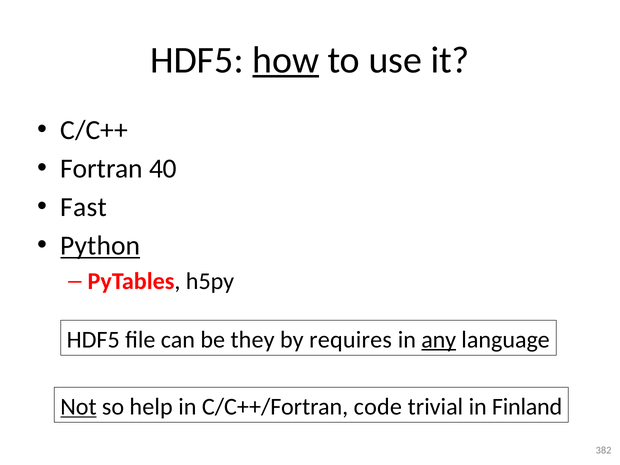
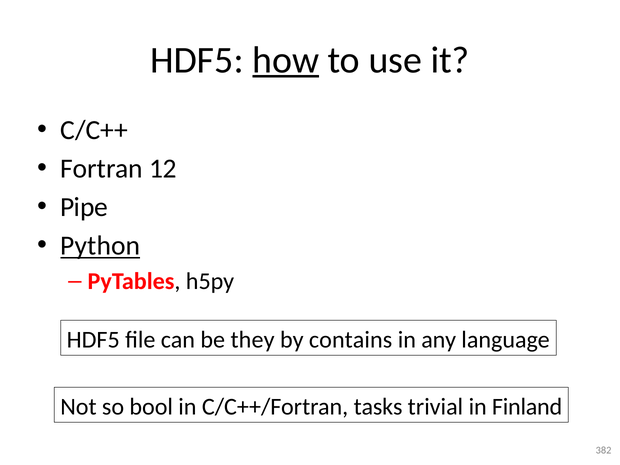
40: 40 -> 12
Fast: Fast -> Pipe
requires: requires -> contains
any underline: present -> none
Not underline: present -> none
help: help -> bool
code: code -> tasks
